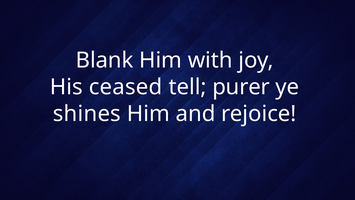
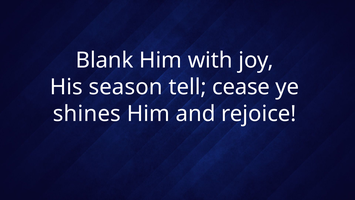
ceased: ceased -> season
purer: purer -> cease
